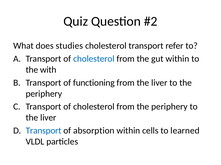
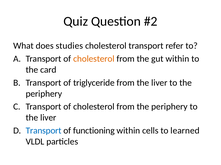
cholesterol at (94, 59) colour: blue -> orange
with: with -> card
functioning: functioning -> triglyceride
absorption: absorption -> functioning
